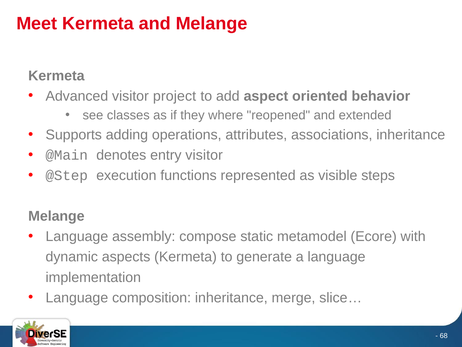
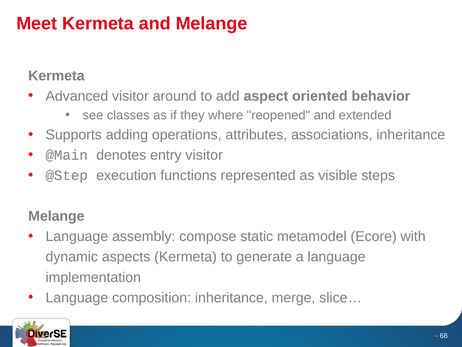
project: project -> around
